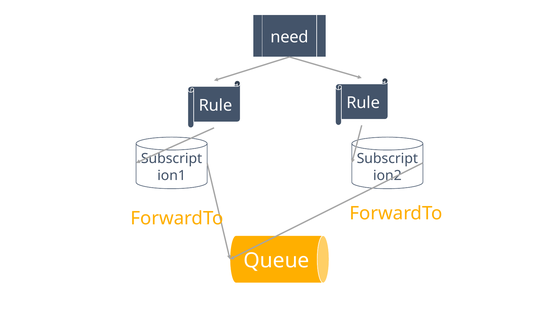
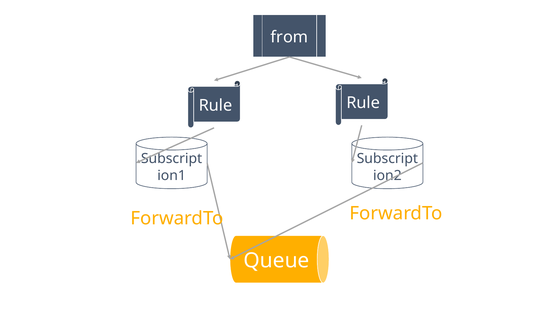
need: need -> from
